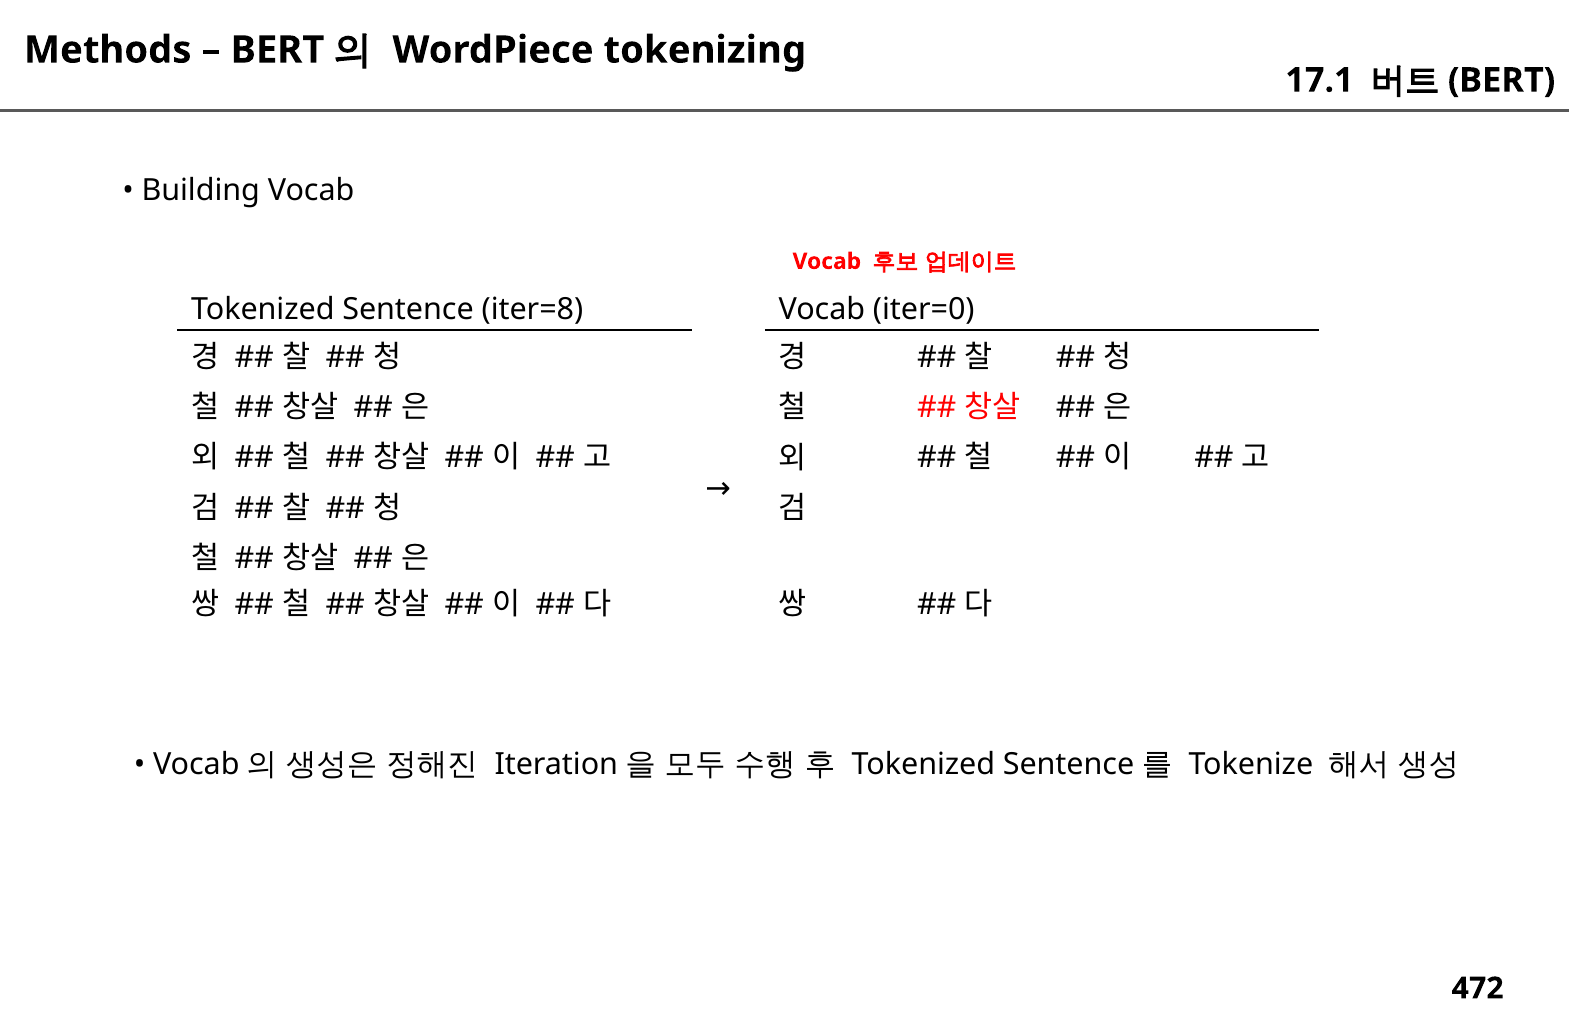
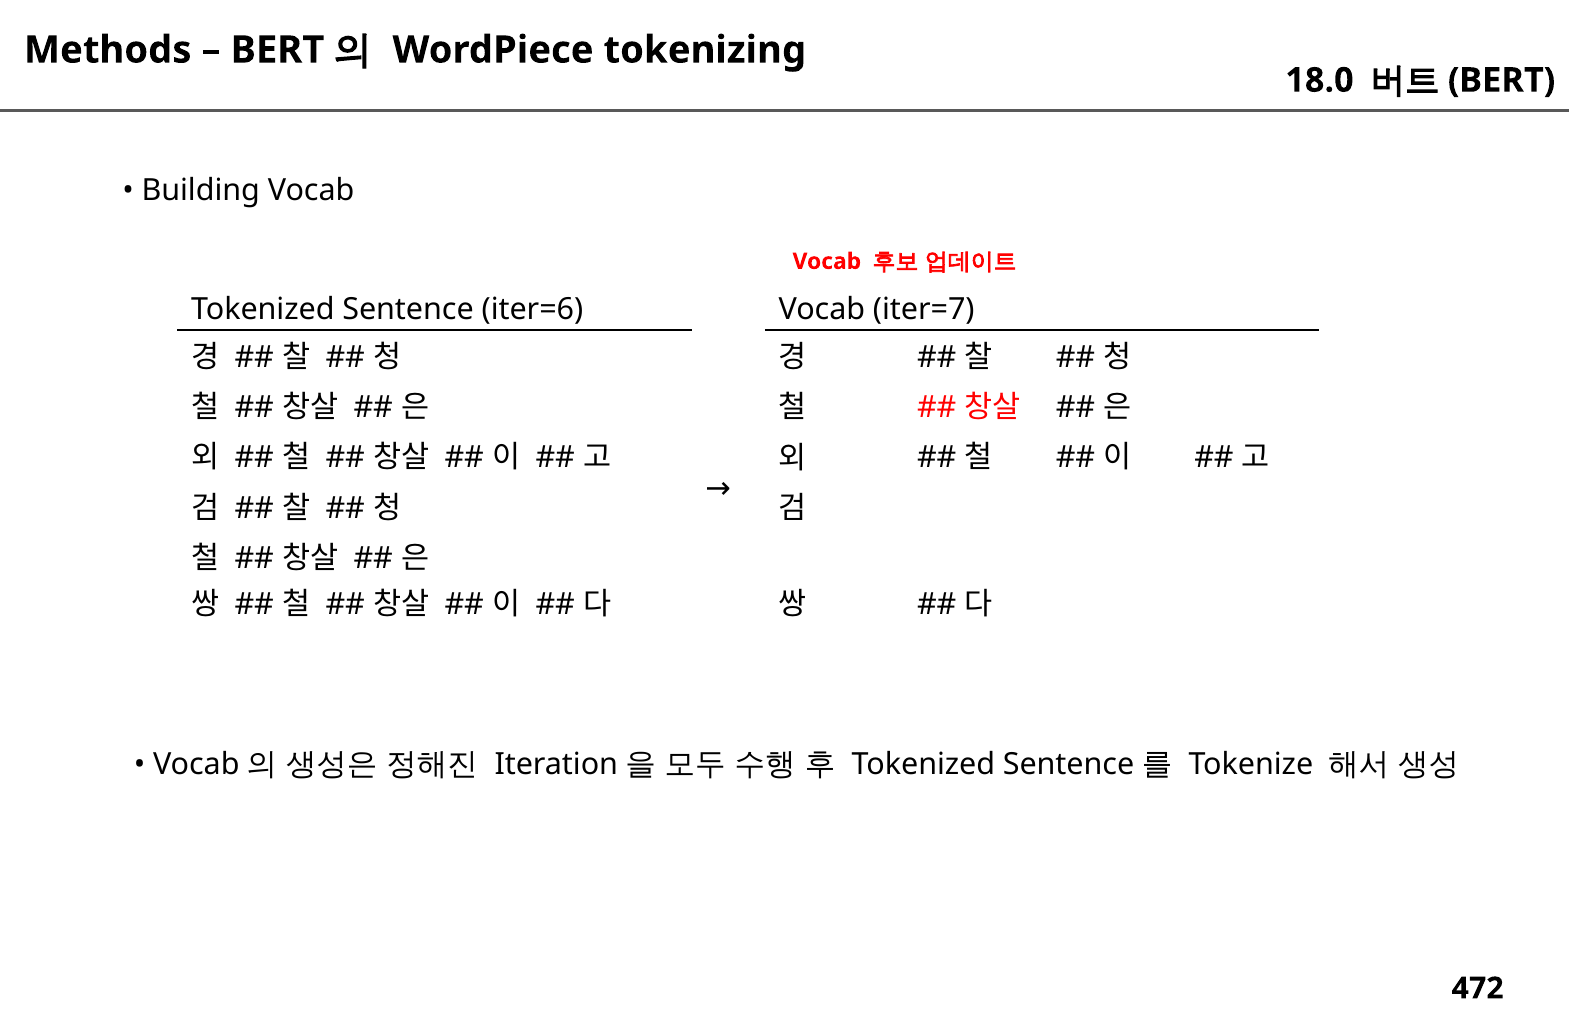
17.1: 17.1 -> 18.0
iter=8: iter=8 -> iter=6
iter=0: iter=0 -> iter=7
